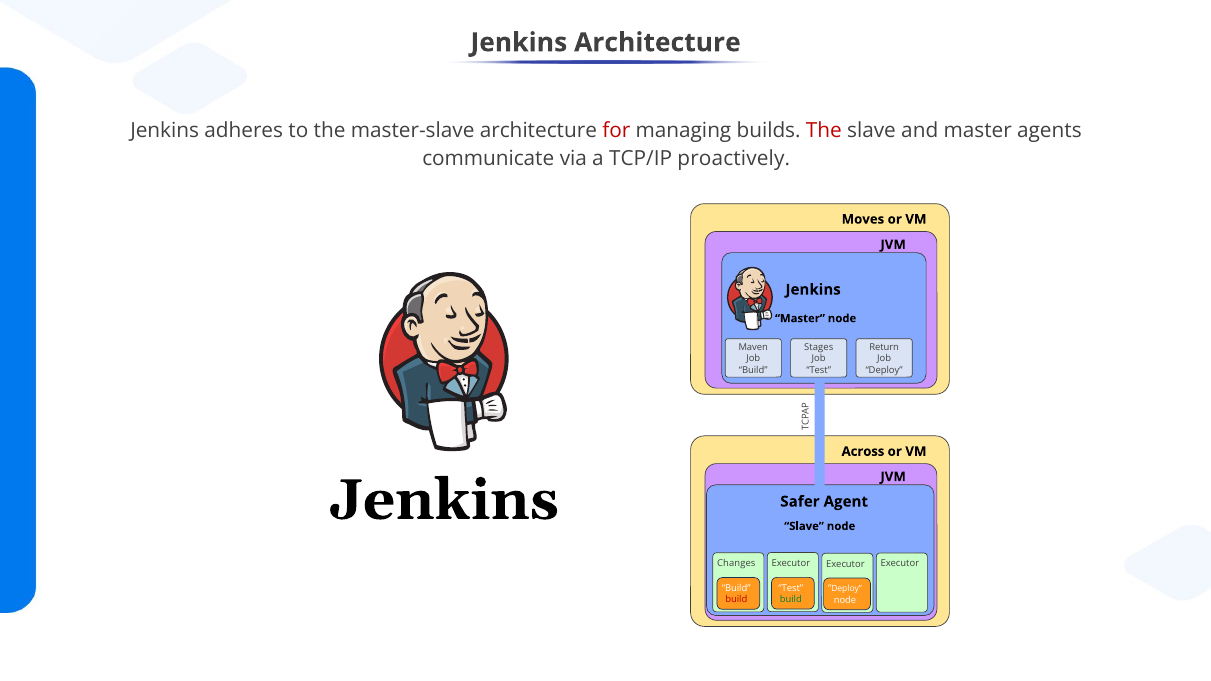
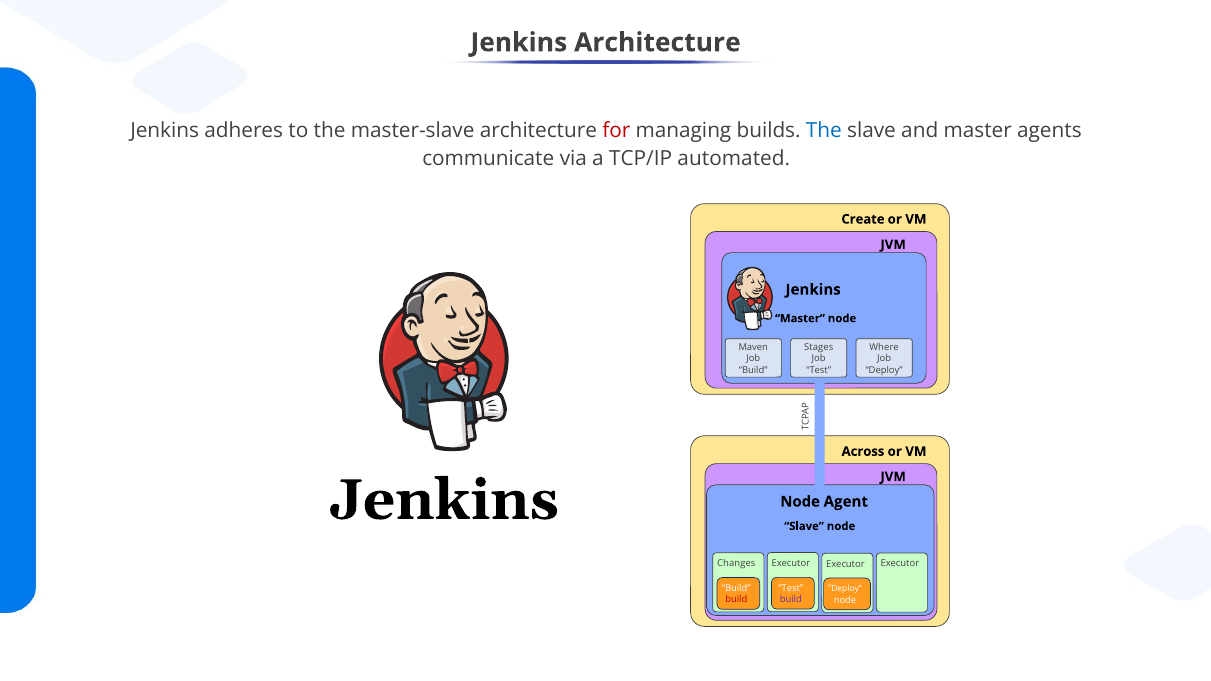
The at (824, 130) colour: red -> blue
proactively: proactively -> automated
Moves: Moves -> Create
Return: Return -> Where
Safer at (800, 502): Safer -> Node
build at (791, 600) colour: green -> purple
